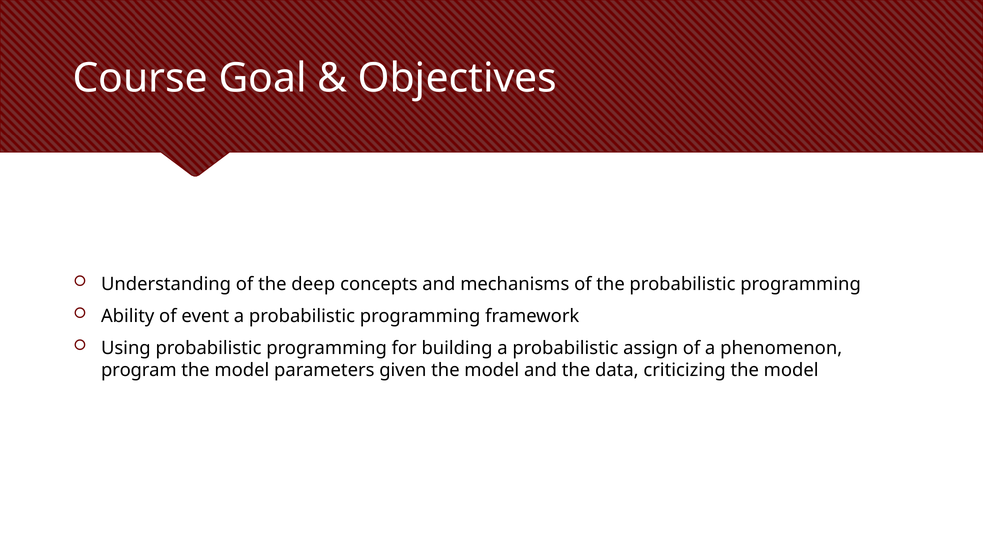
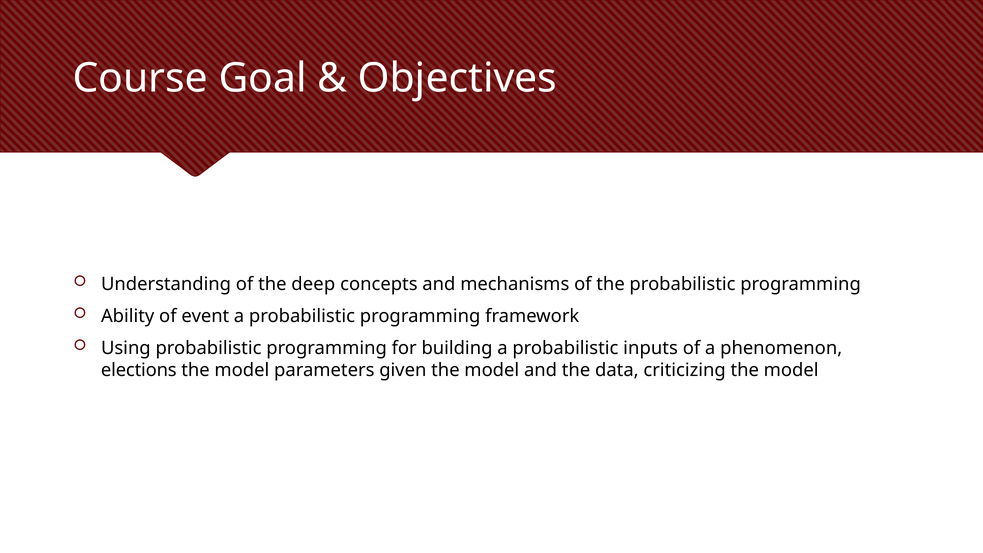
assign: assign -> inputs
program: program -> elections
